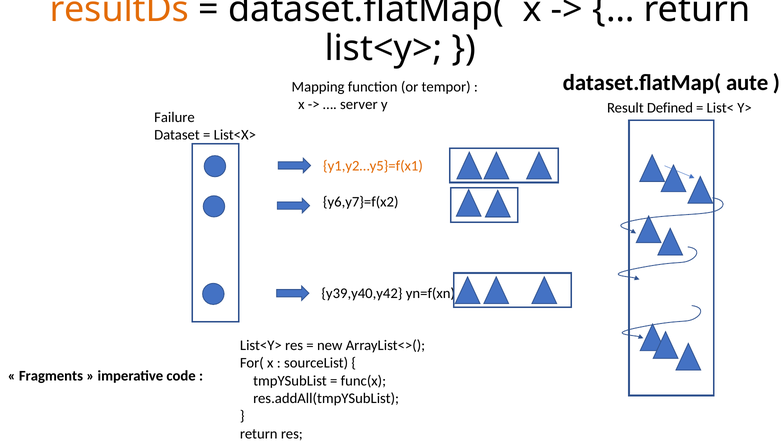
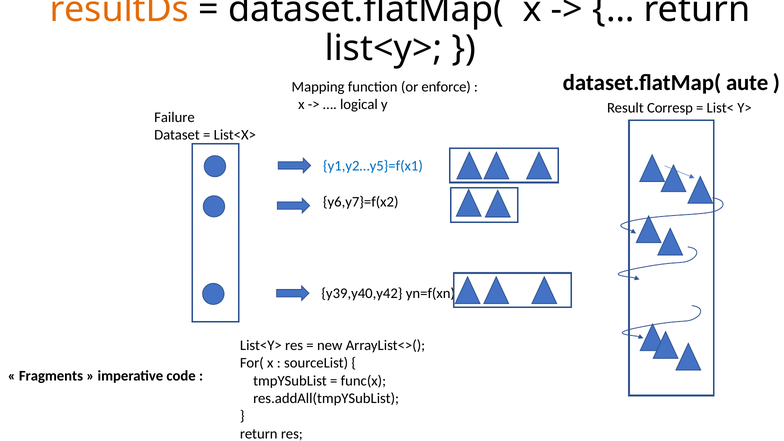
tempor: tempor -> enforce
server: server -> logical
Defined: Defined -> Corresp
y1,y2…y5}=f(x1 colour: orange -> blue
